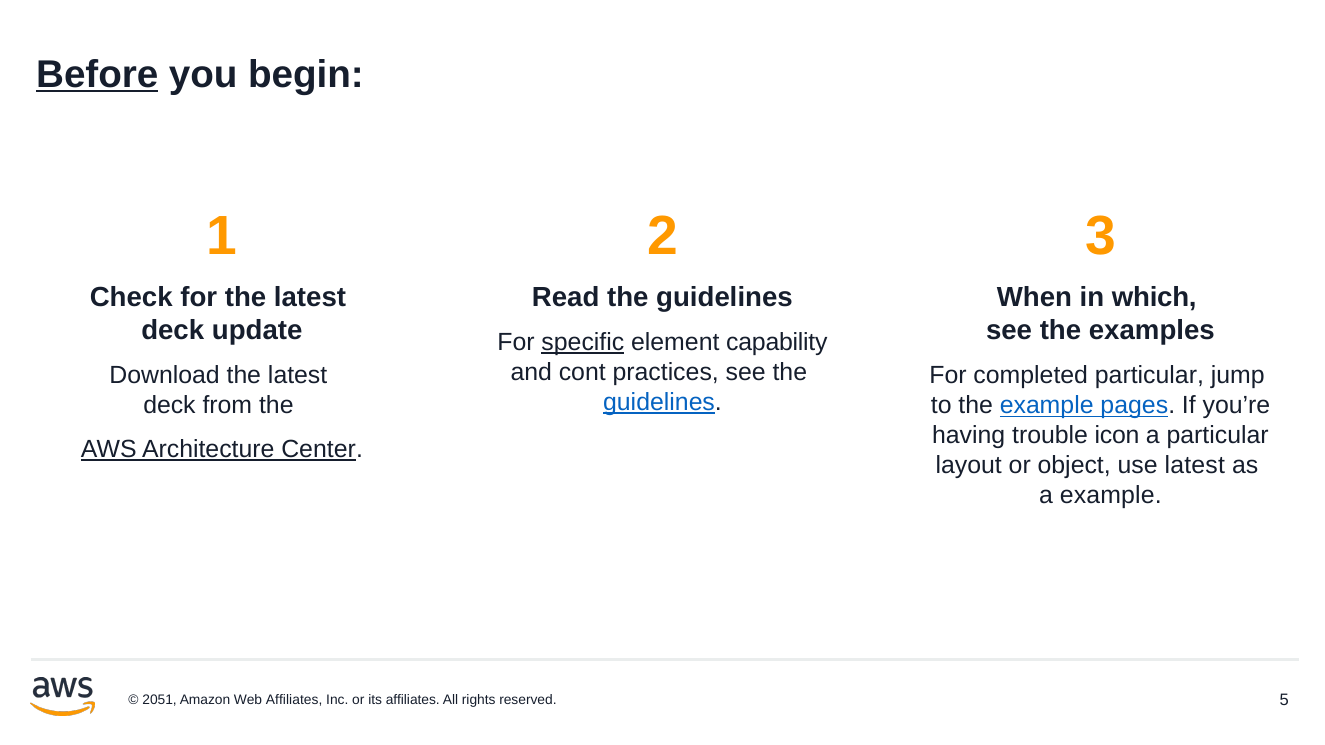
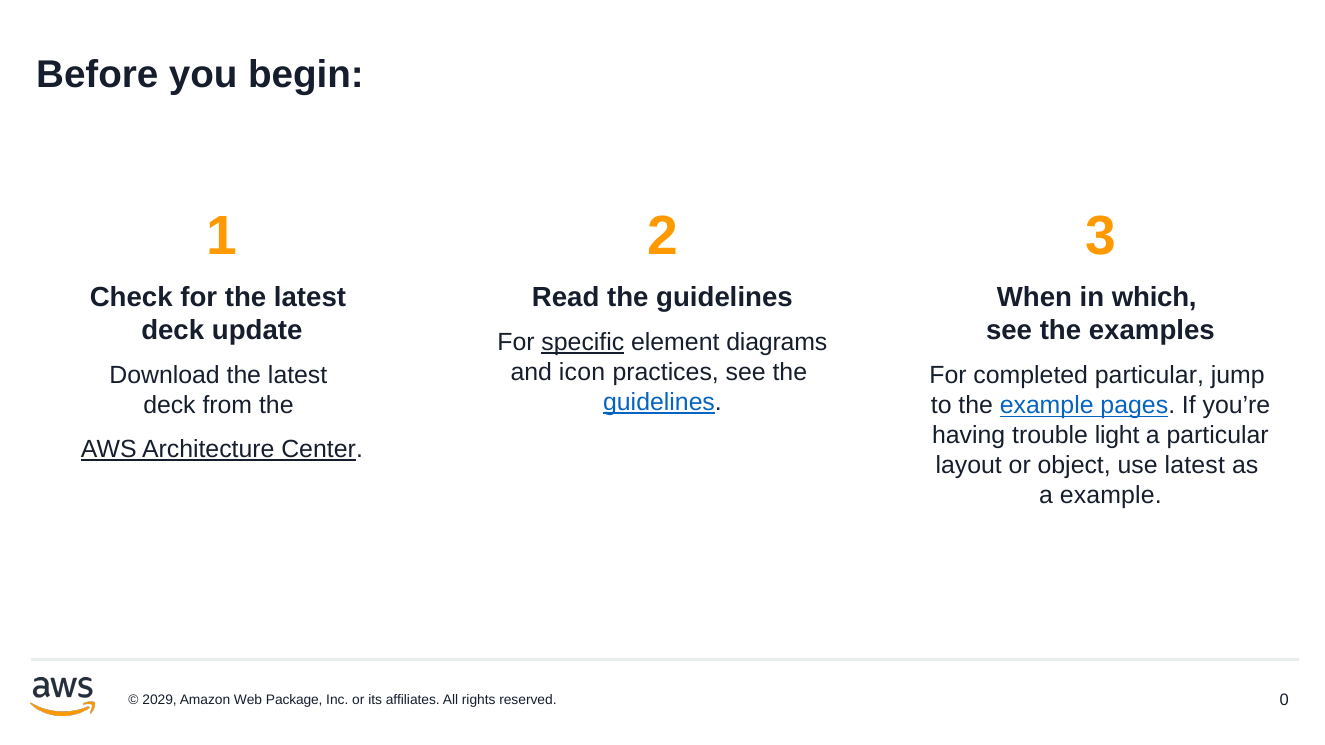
Before underline: present -> none
capability: capability -> diagrams
cont: cont -> icon
icon: icon -> light
2051: 2051 -> 2029
Web Affiliates: Affiliates -> Package
5: 5 -> 0
